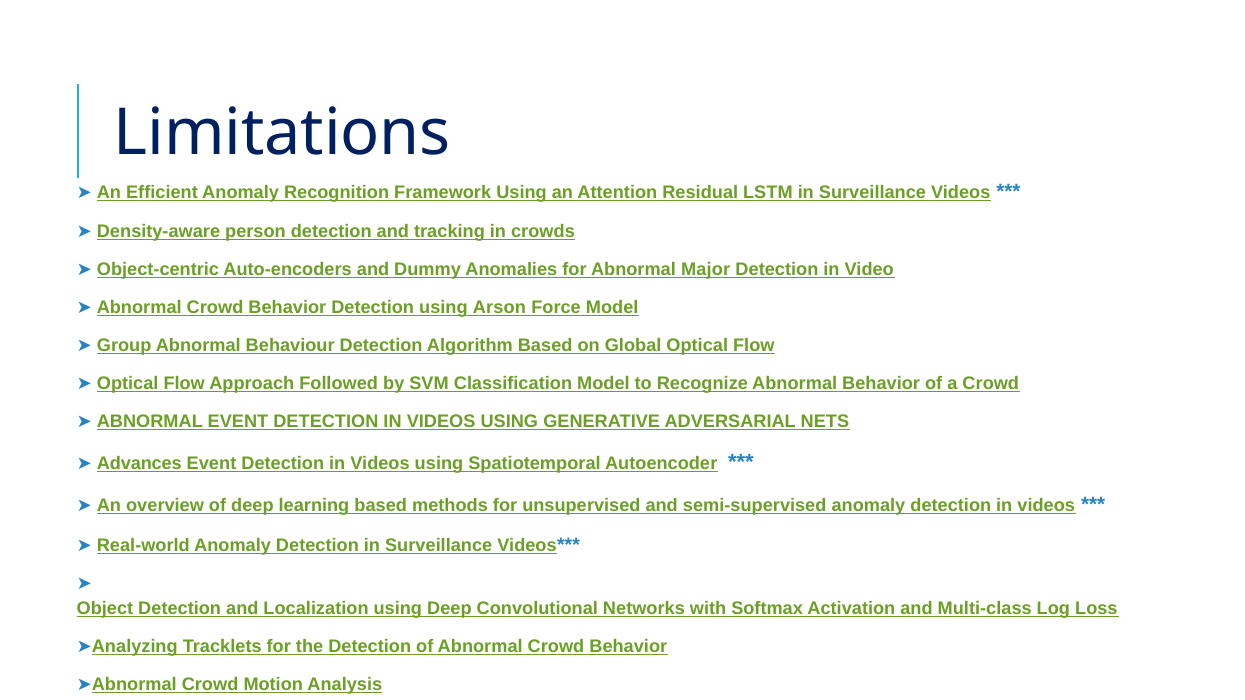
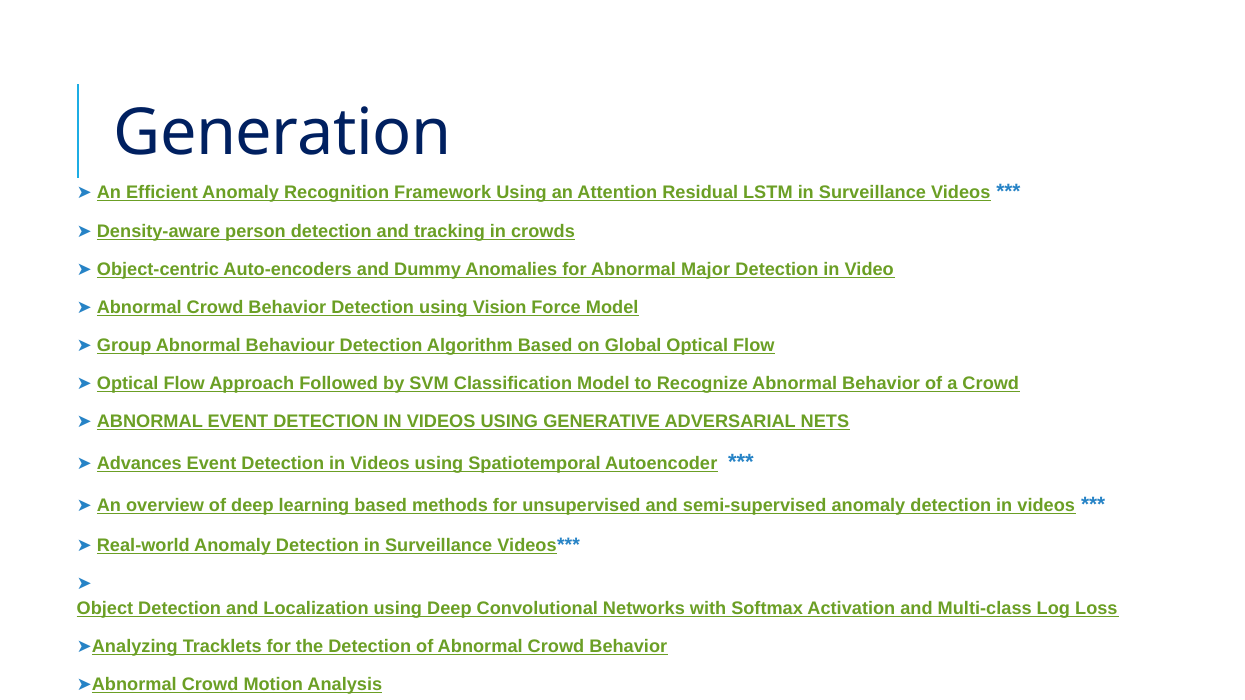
Limitations: Limitations -> Generation
Arson: Arson -> Vision
